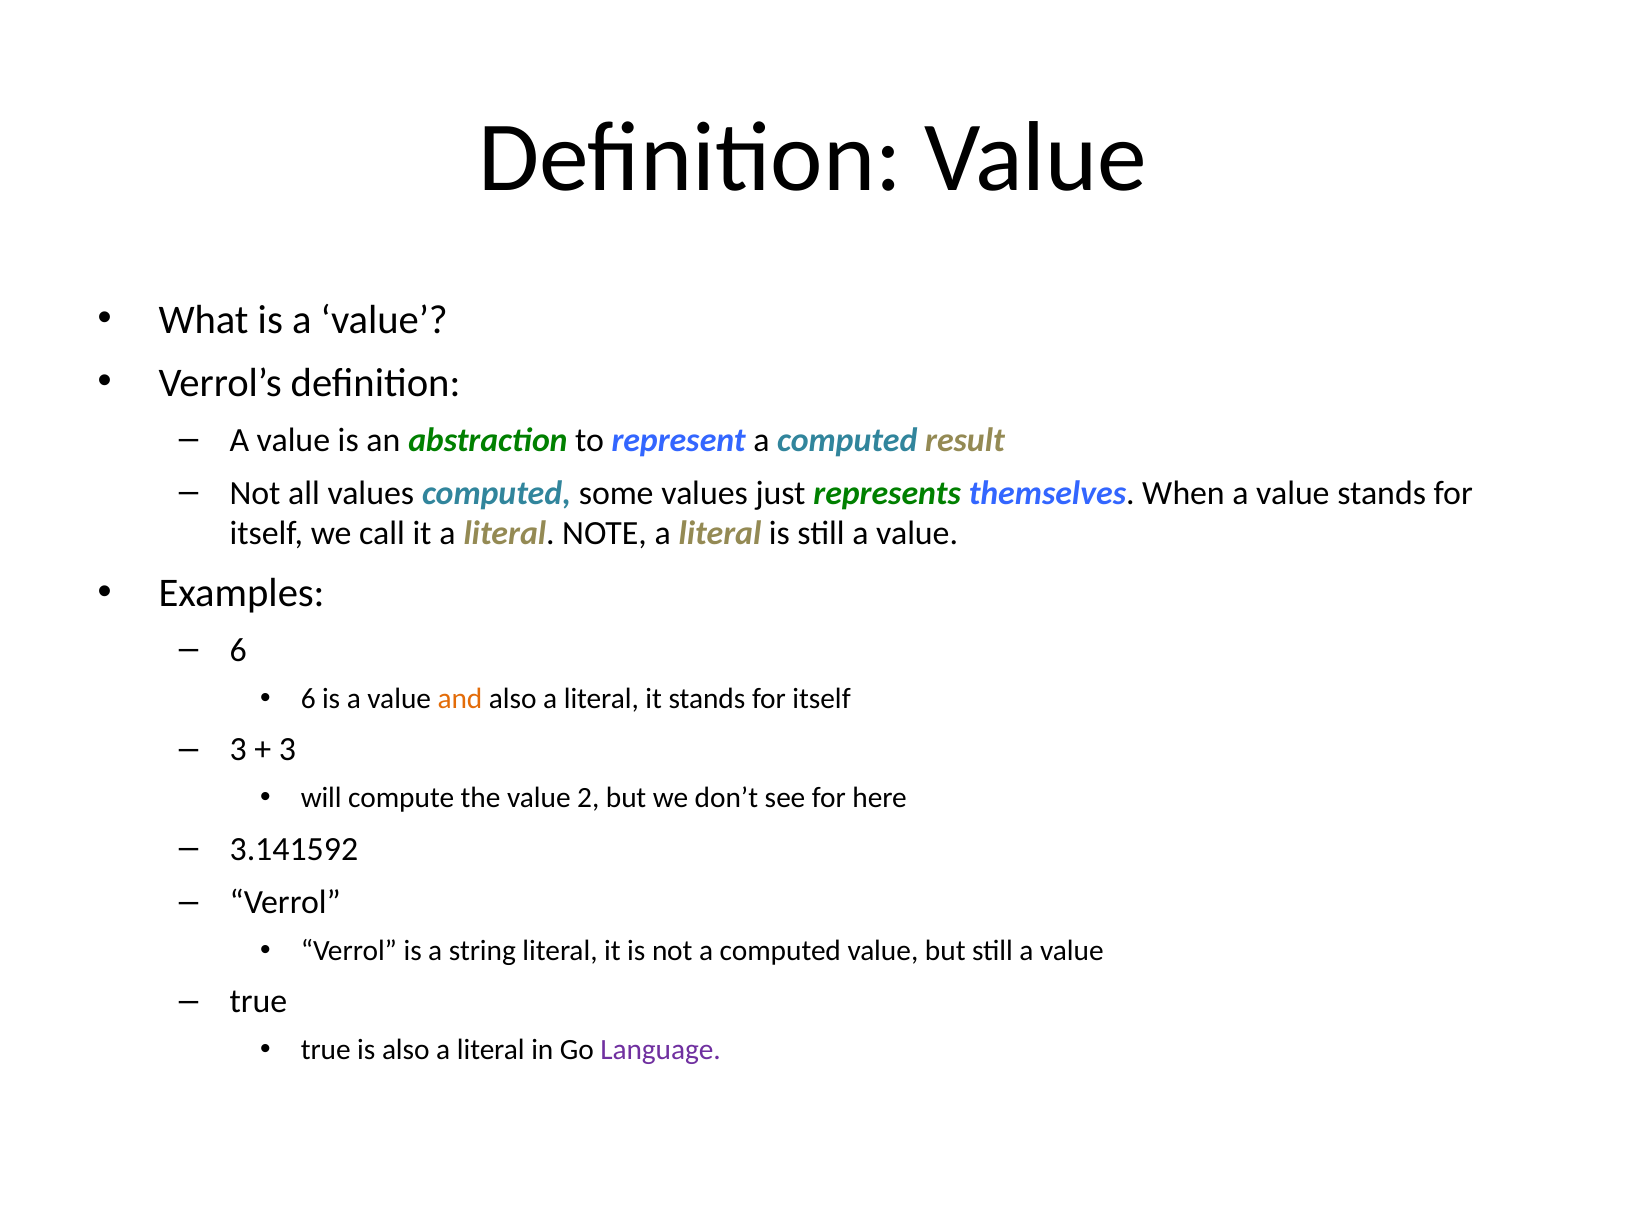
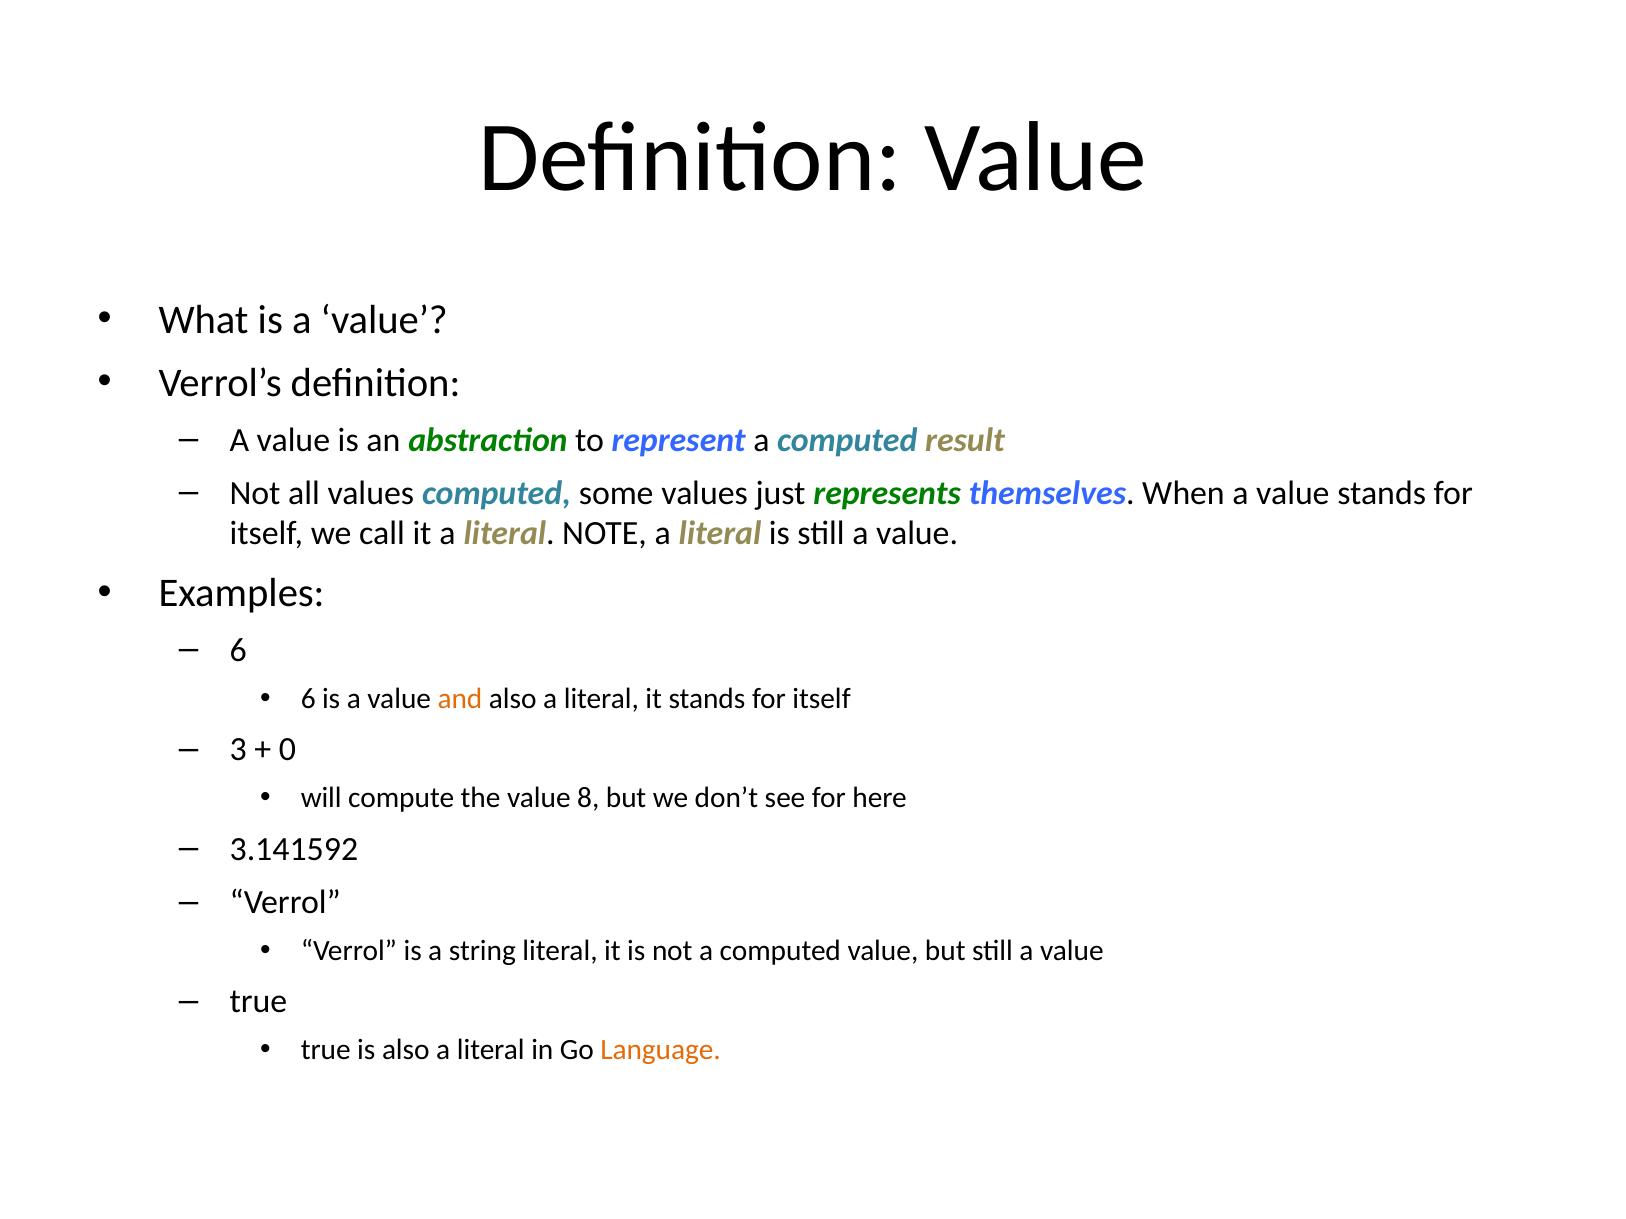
3 at (288, 750): 3 -> 0
2: 2 -> 8
Language colour: purple -> orange
